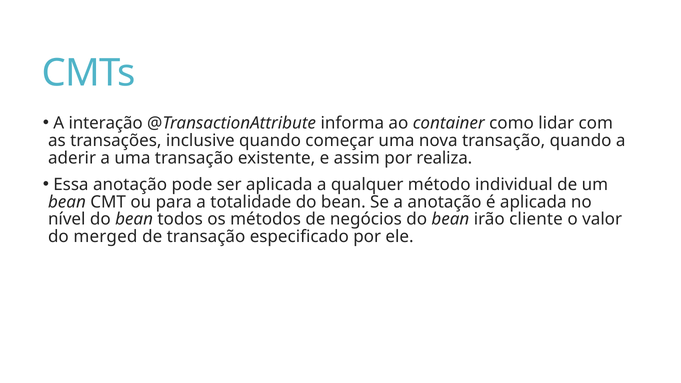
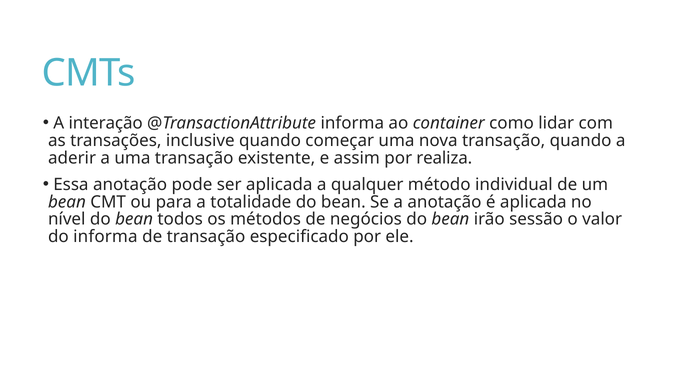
cliente: cliente -> sessão
do merged: merged -> informa
